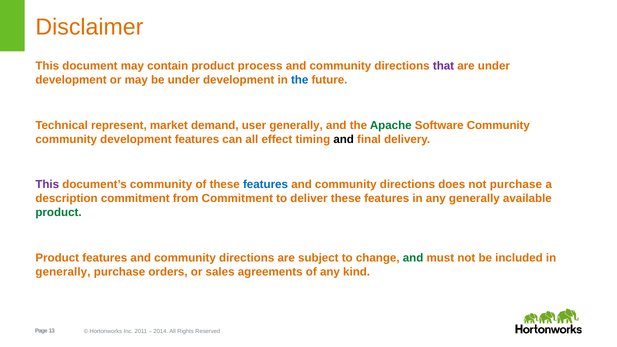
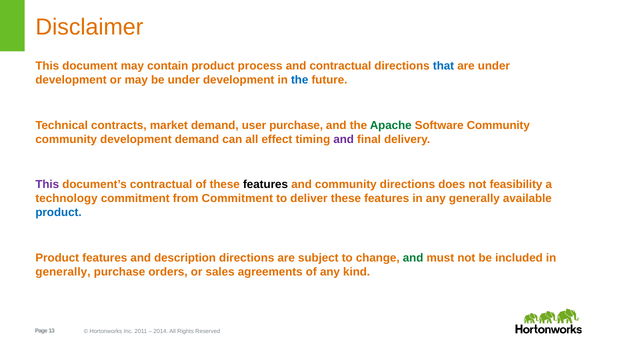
community at (340, 66): community -> contractual
that colour: purple -> blue
represent: represent -> contracts
user generally: generally -> purchase
development features: features -> demand
and at (344, 139) colour: black -> purple
document’s community: community -> contractual
features at (266, 185) colour: blue -> black
not purchase: purchase -> feasibility
description: description -> technology
product at (59, 212) colour: green -> blue
Product features and community: community -> description
